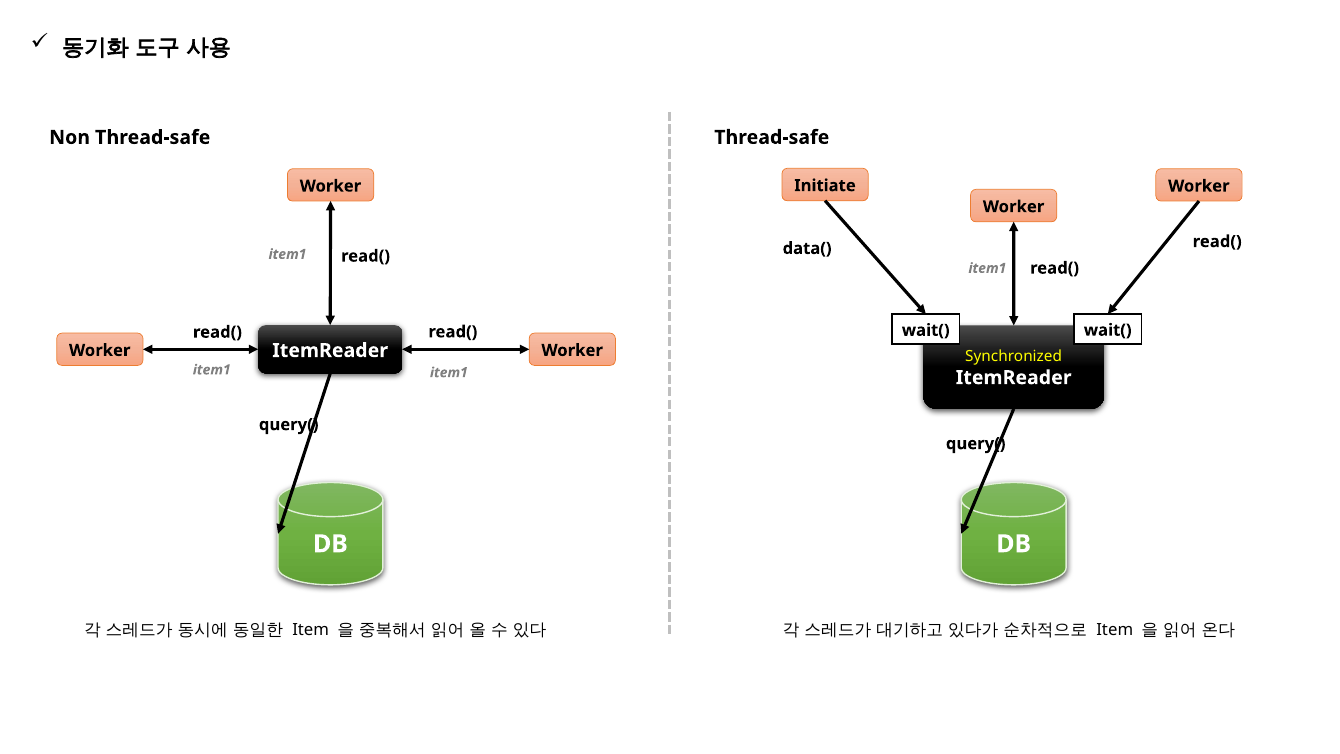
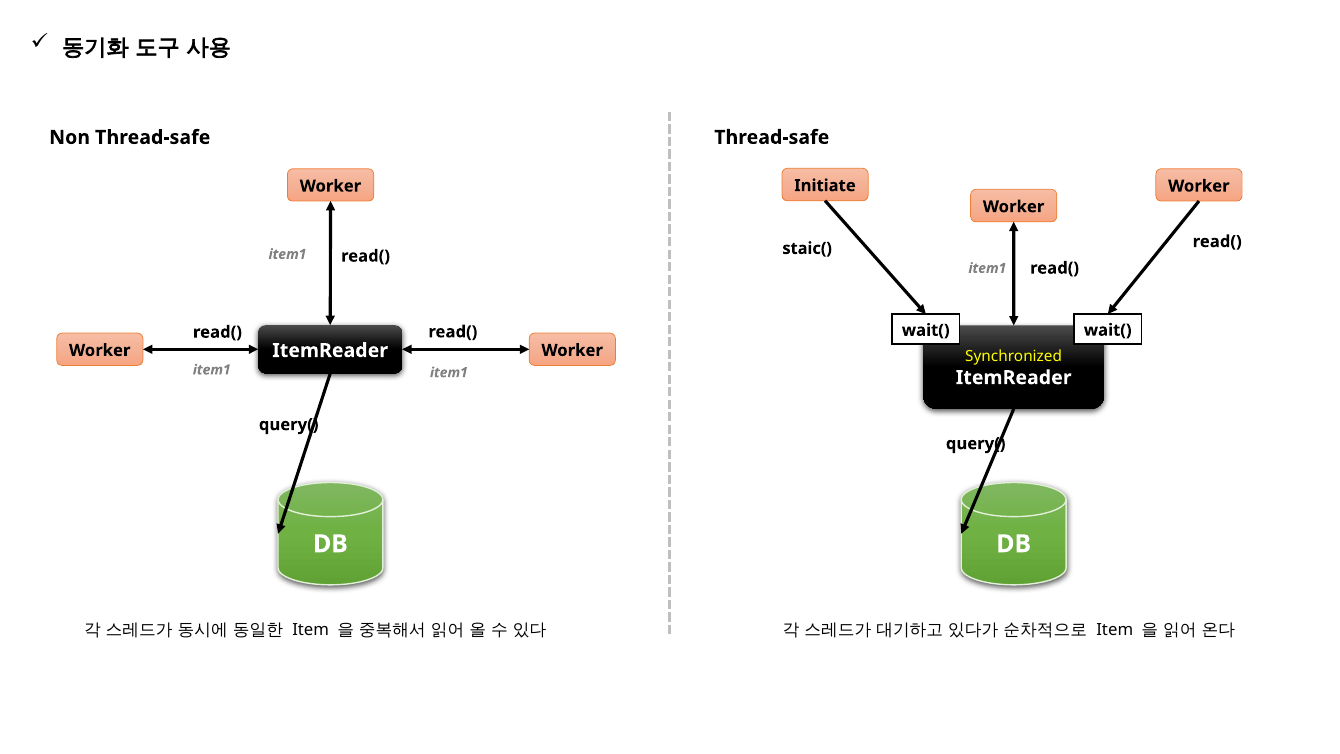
data(: data( -> staic(
